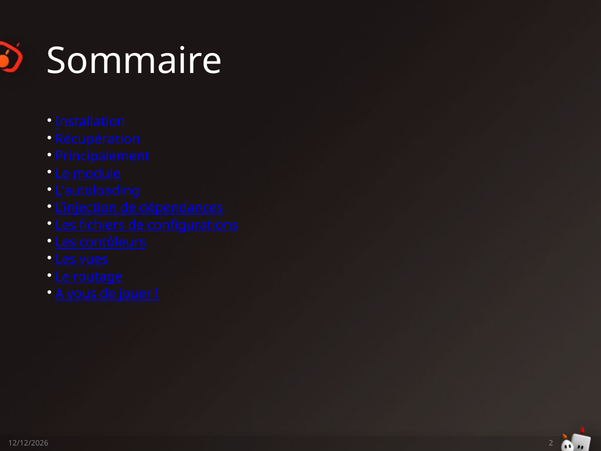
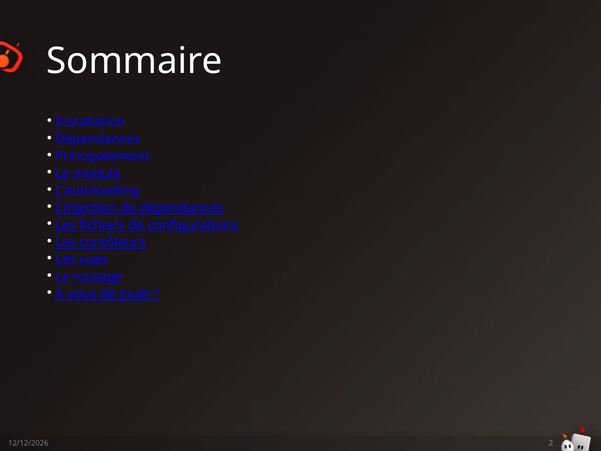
Récupération at (98, 139): Récupération -> Dépendances
